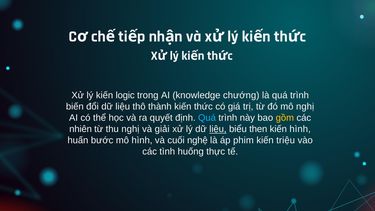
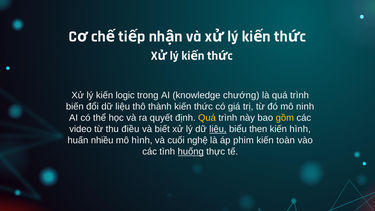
mô nghị: nghị -> ninh
Quá at (207, 118) colour: light blue -> yellow
nhiên: nhiên -> video
thu nghị: nghị -> điều
giải: giải -> biết
bước: bước -> nhiều
triệu: triệu -> toàn
huống underline: none -> present
